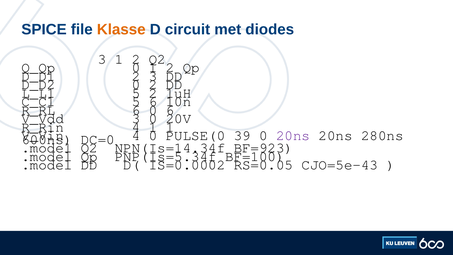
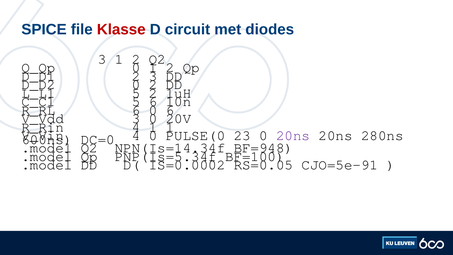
Klasse colour: orange -> red
39: 39 -> 23
BF=923: BF=923 -> BF=948
CJO=5e-43: CJO=5e-43 -> CJO=5e-91
